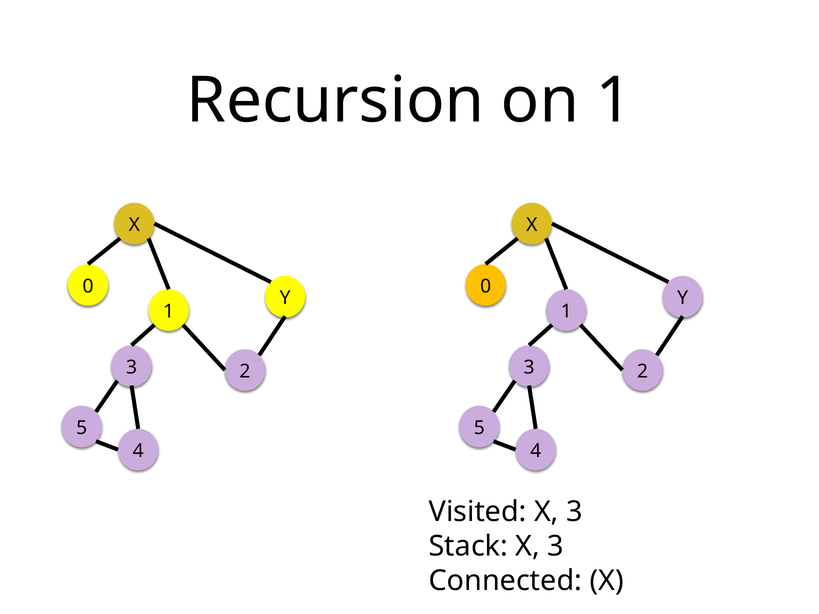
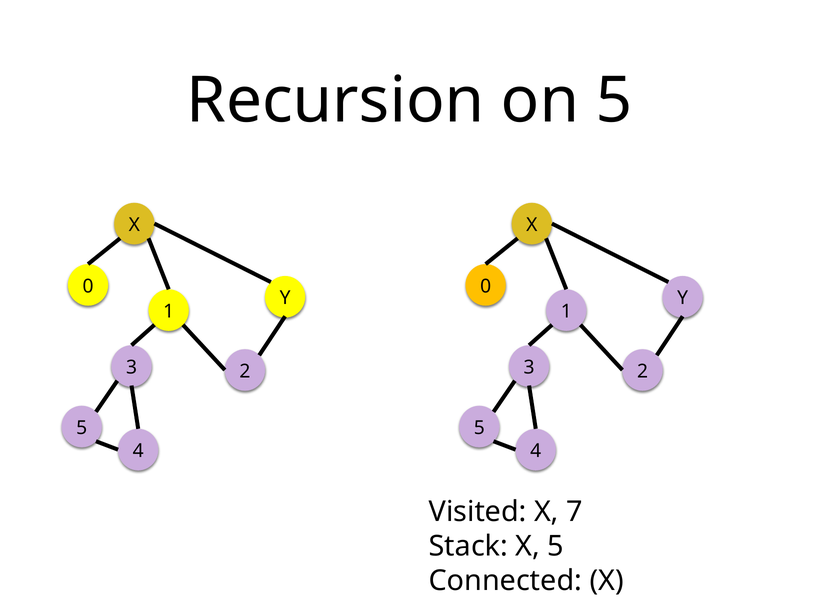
on 1: 1 -> 5
Visited X 3: 3 -> 7
Stack X 3: 3 -> 5
